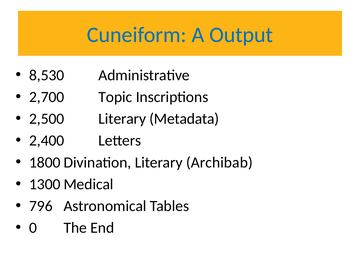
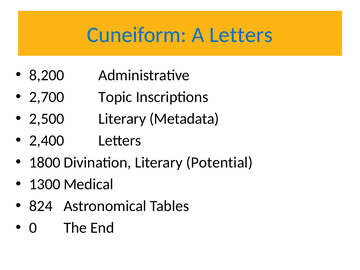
A Output: Output -> Letters
8,530: 8,530 -> 8,200
Archibab: Archibab -> Potential
796: 796 -> 824
